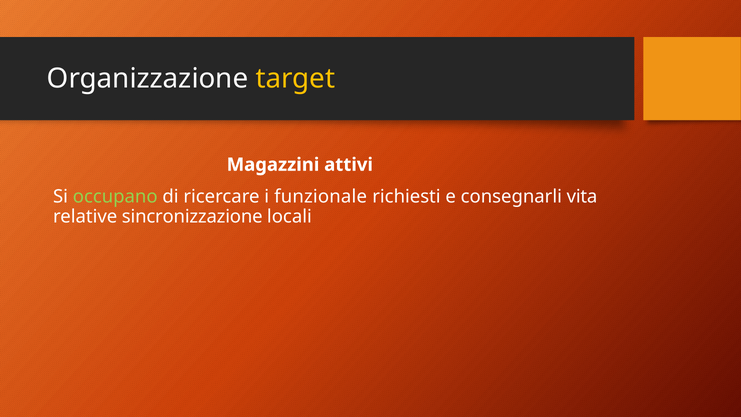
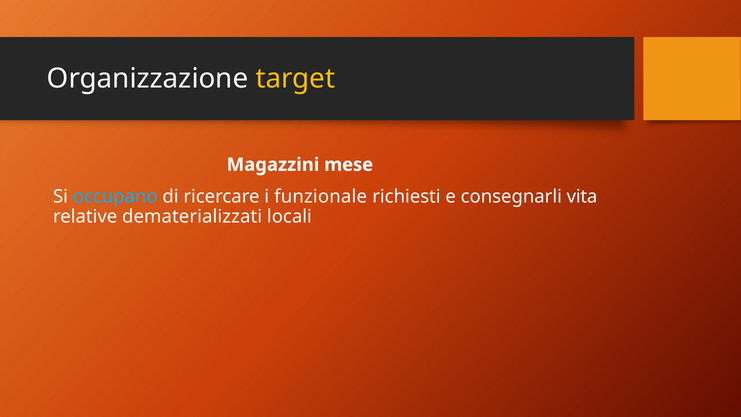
attivi: attivi -> mese
occupano colour: light green -> light blue
sincronizzazione: sincronizzazione -> dematerializzati
